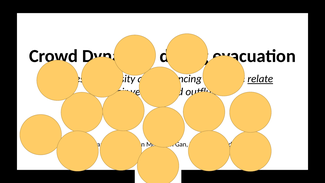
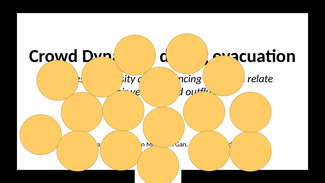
relate underline: present -> none
